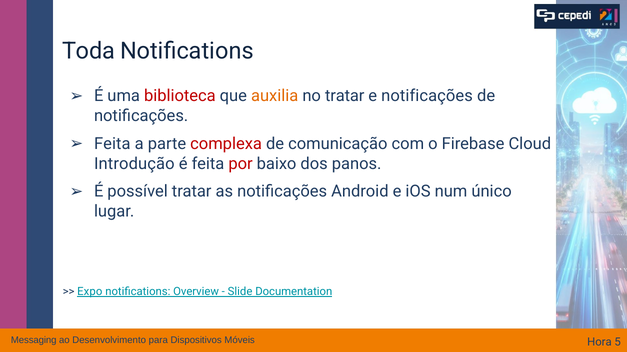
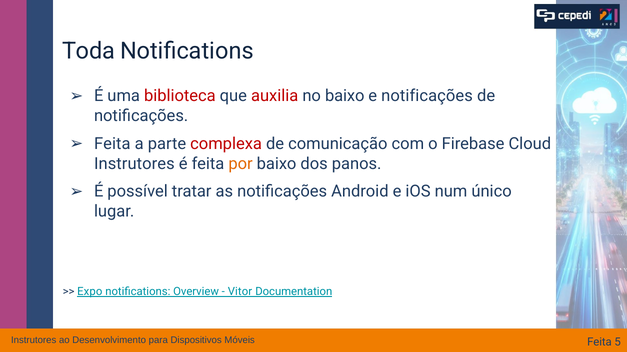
auxilia colour: orange -> red
no tratar: tratar -> baixo
Introdução at (134, 164): Introdução -> Instrutores
por colour: red -> orange
Slide: Slide -> Vitor
Messaging at (34, 341): Messaging -> Instrutores
Móveis Hora: Hora -> Feita
